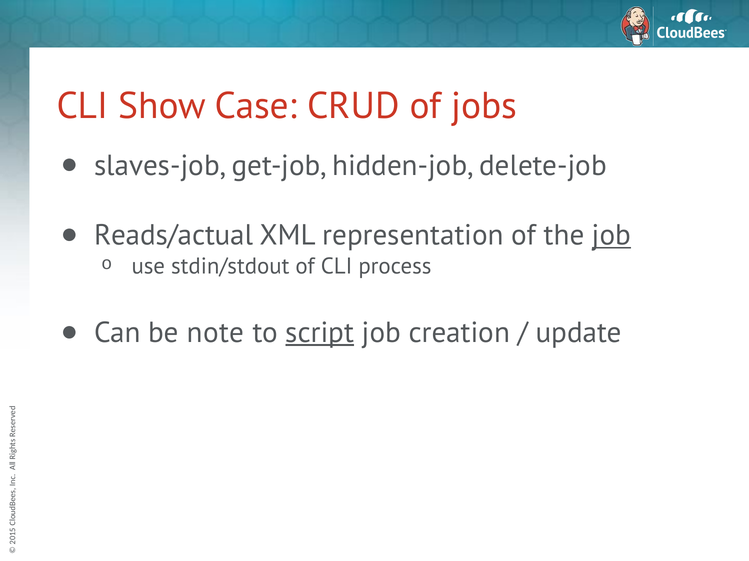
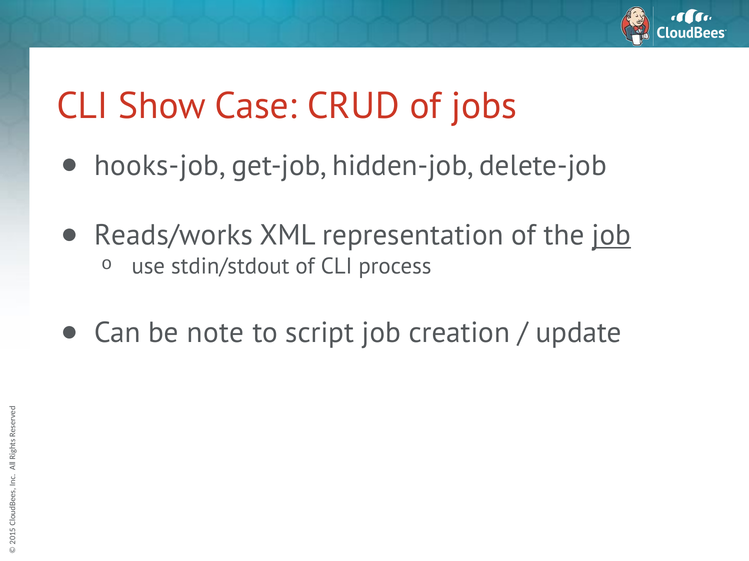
slaves-job: slaves-job -> hooks-job
Reads/actual: Reads/actual -> Reads/works
script underline: present -> none
